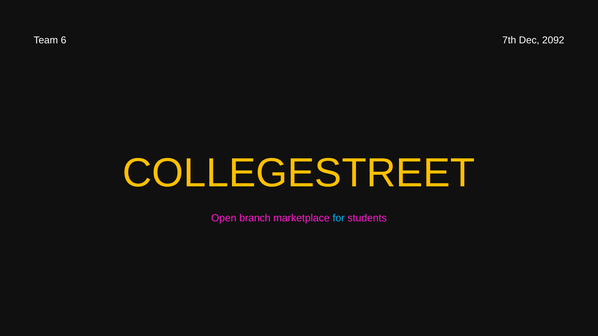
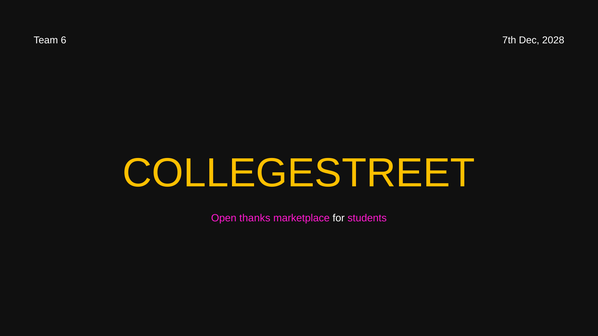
2092: 2092 -> 2028
branch: branch -> thanks
for colour: light blue -> white
